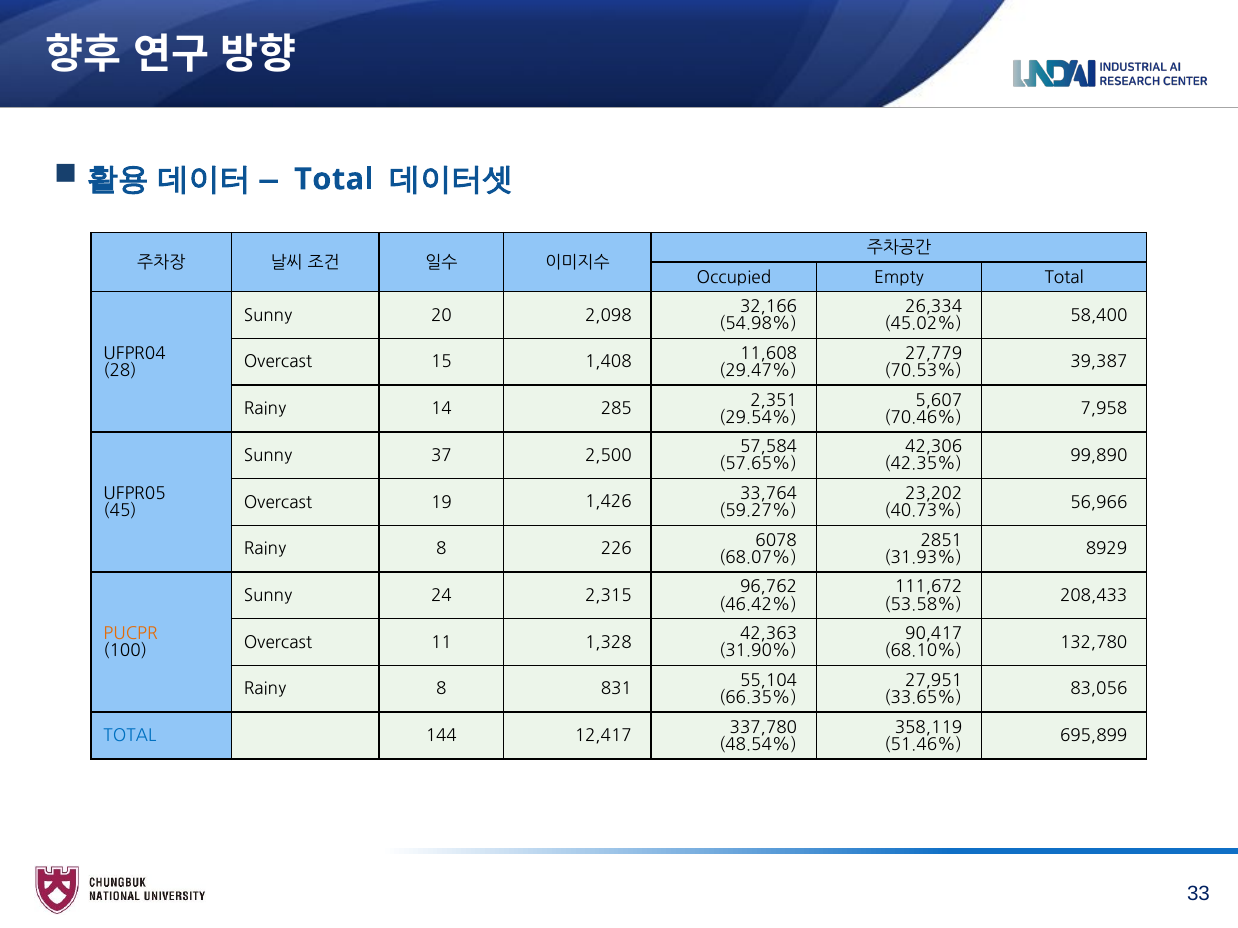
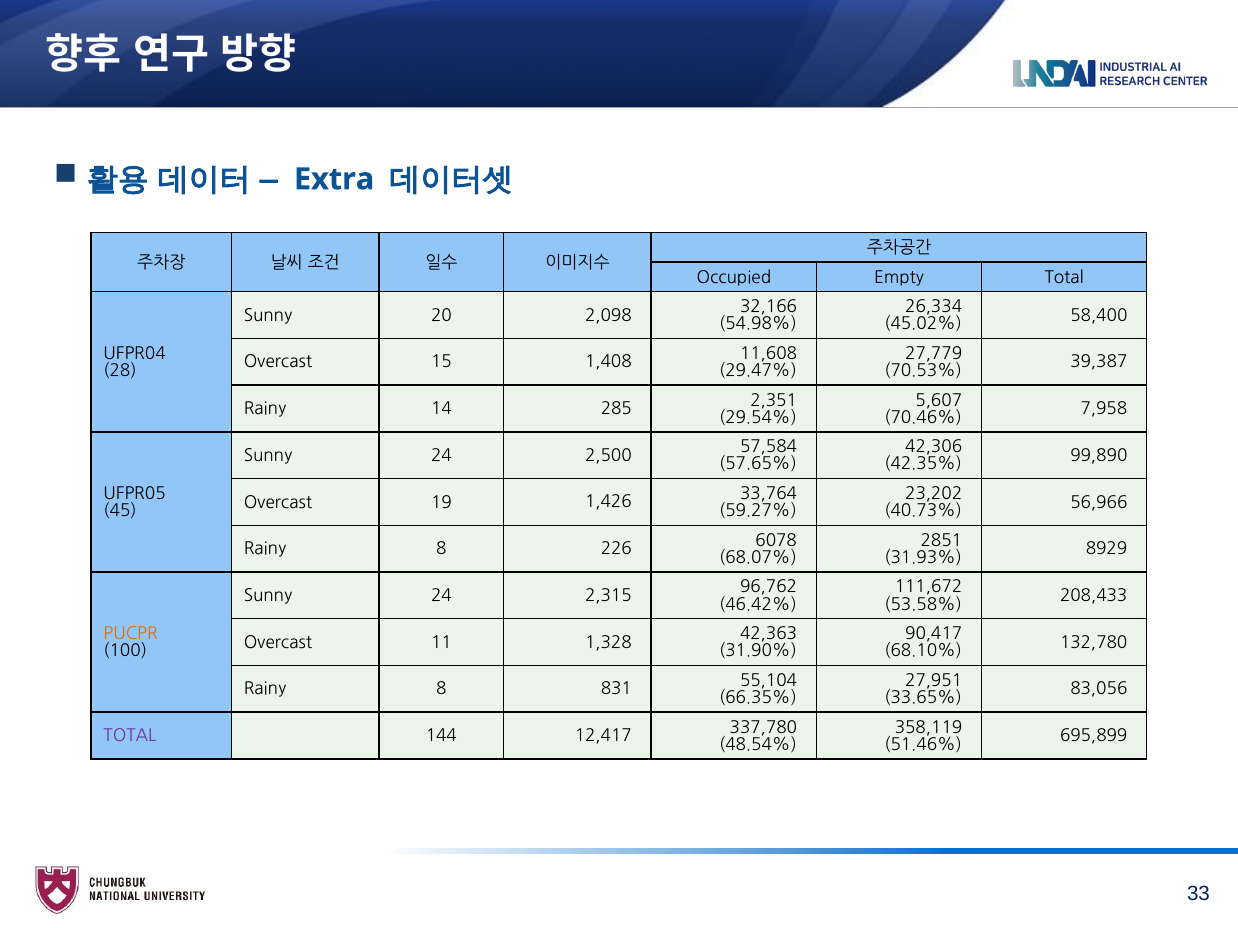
Total at (334, 179): Total -> Extra
37 at (441, 456): 37 -> 24
TOTAL at (130, 736) colour: blue -> purple
